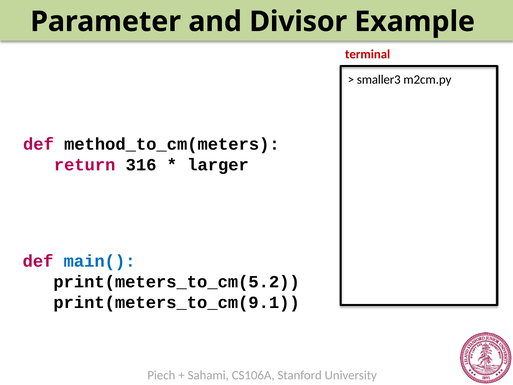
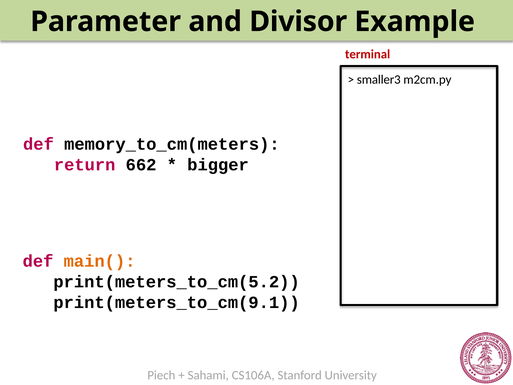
method_to_cm(meters: method_to_cm(meters -> memory_to_cm(meters
316: 316 -> 662
larger: larger -> bigger
main( colour: blue -> orange
